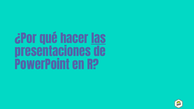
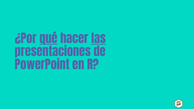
qué underline: none -> present
